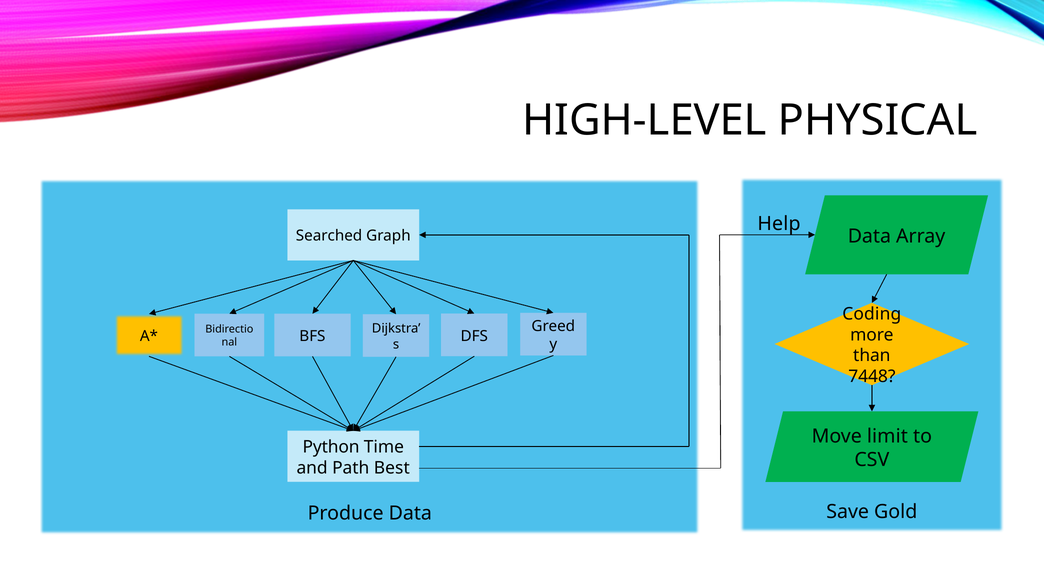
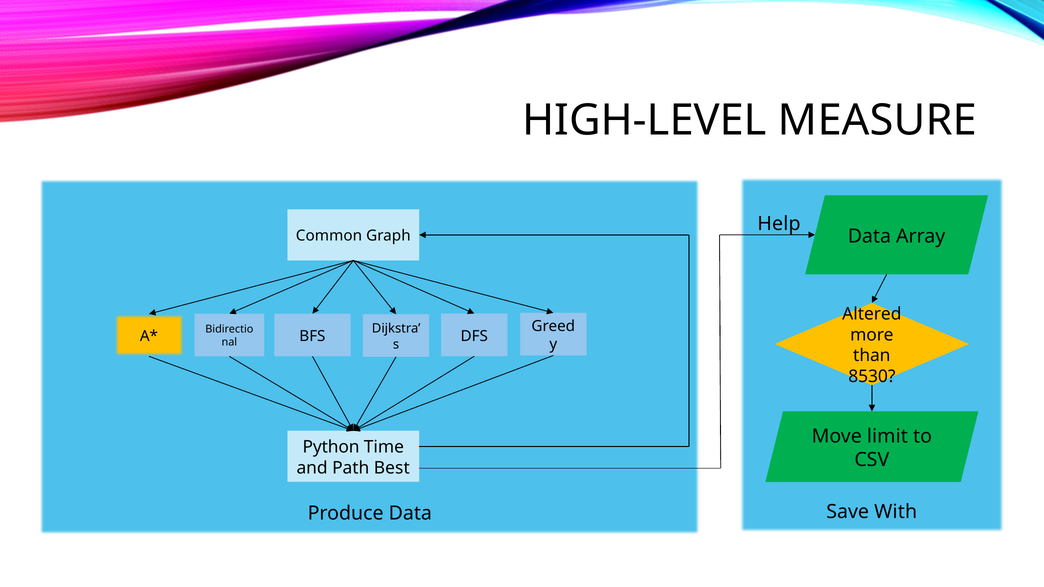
PHYSICAL: PHYSICAL -> MEASURE
Searched: Searched -> Common
Coding: Coding -> Altered
7448: 7448 -> 8530
Gold: Gold -> With
